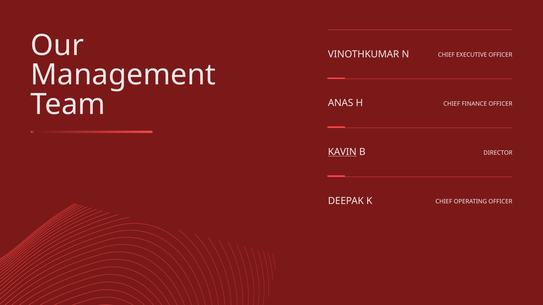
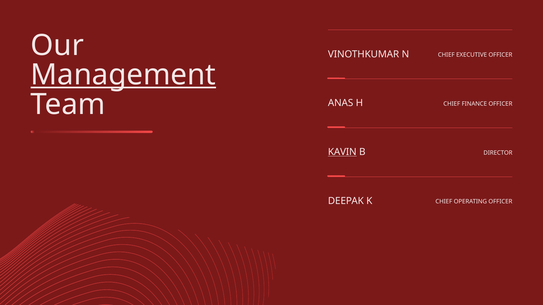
Management underline: none -> present
